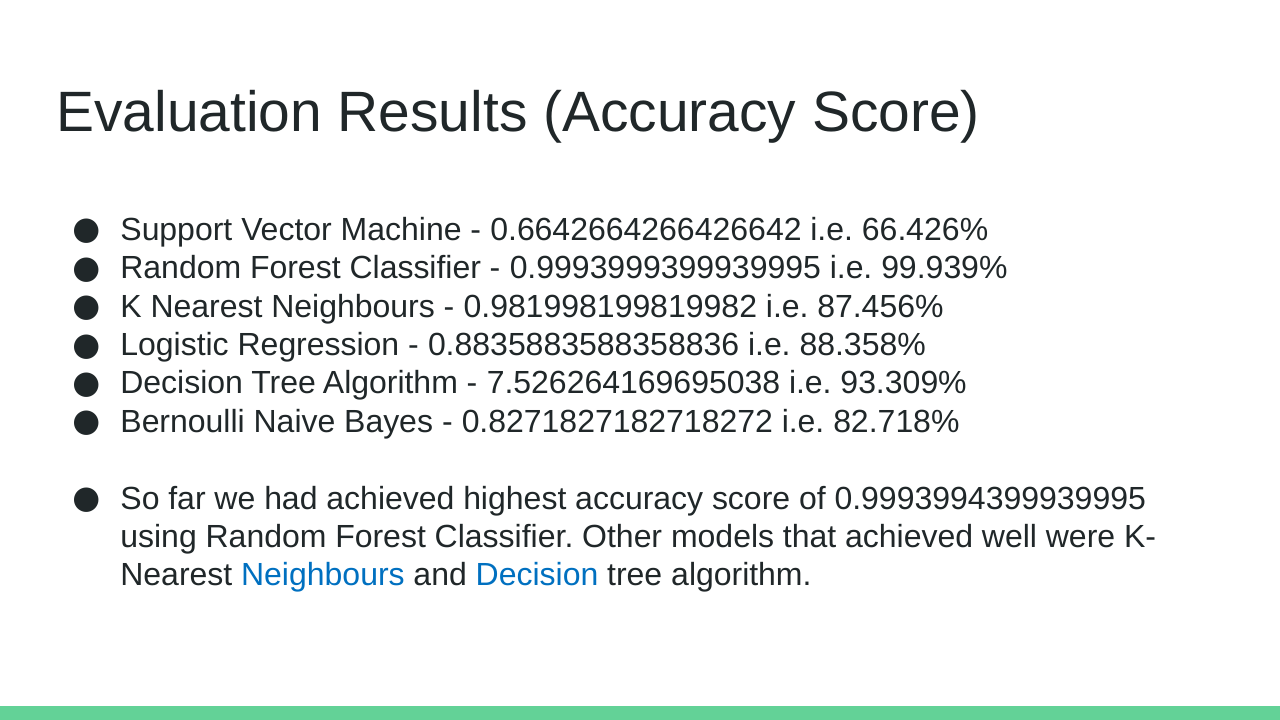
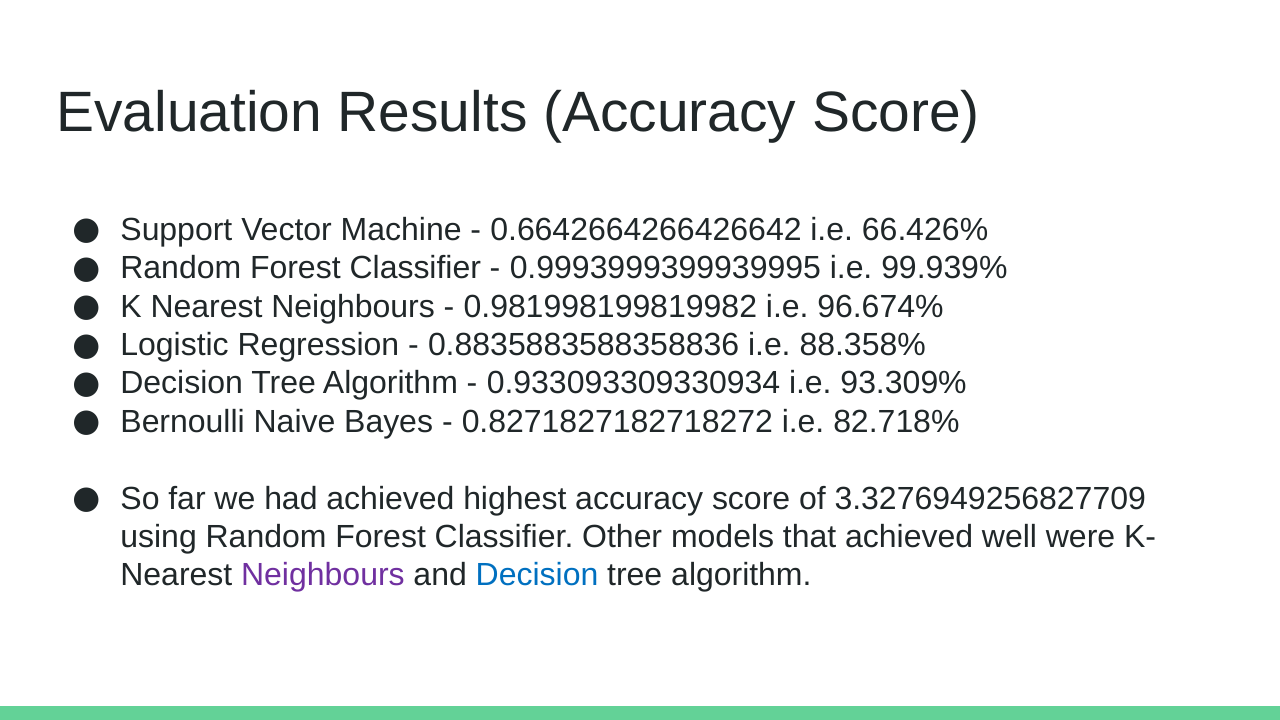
87.456%: 87.456% -> 96.674%
7.526264169695038: 7.526264169695038 -> 0.933093309330934
0.9993994399939995: 0.9993994399939995 -> 3.3276949256827709
Neighbours at (323, 575) colour: blue -> purple
